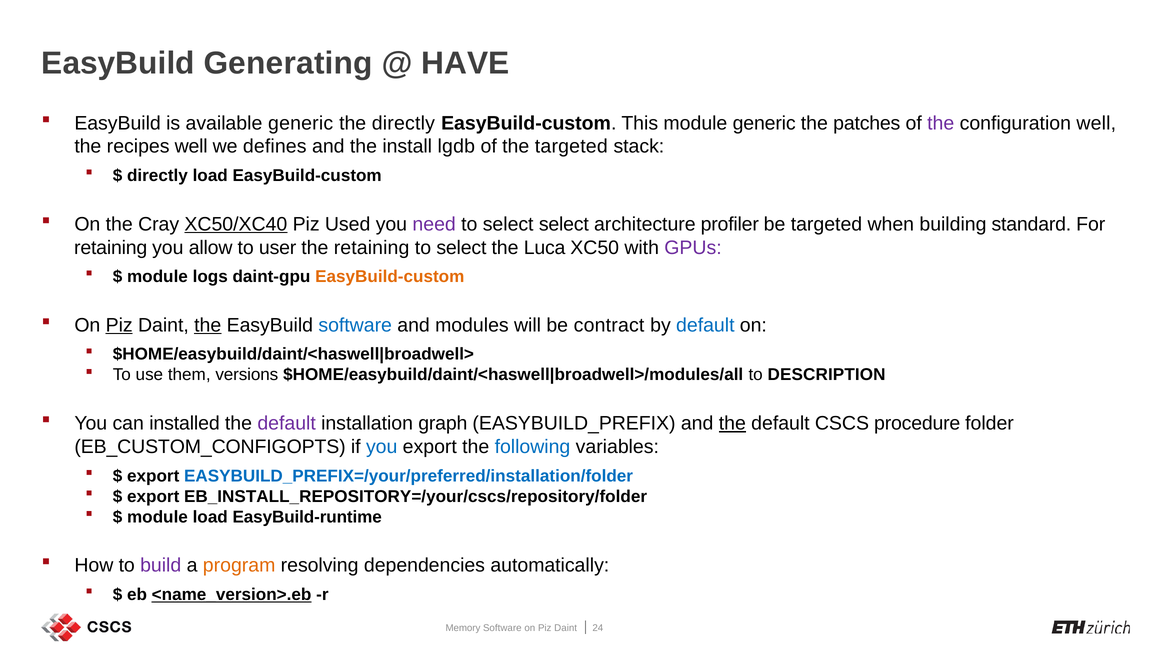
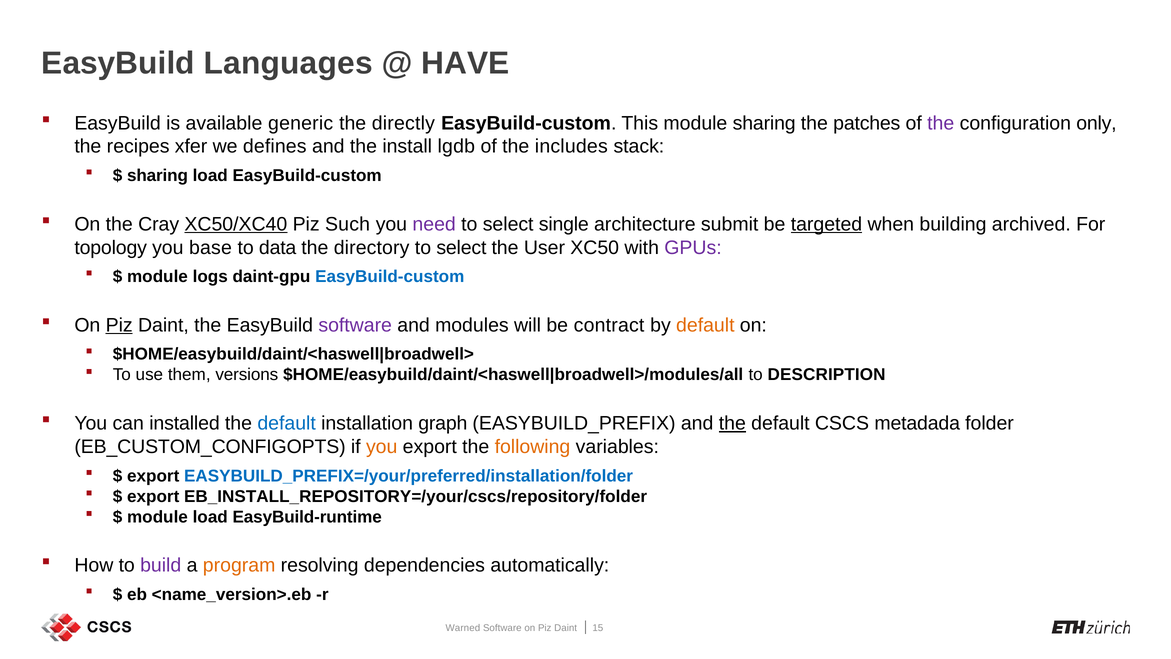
Generating: Generating -> Languages
module generic: generic -> sharing
configuration well: well -> only
recipes well: well -> xfer
the targeted: targeted -> includes
directly at (157, 176): directly -> sharing
Used: Used -> Such
select select: select -> single
profiler: profiler -> submit
targeted at (826, 224) underline: none -> present
standard: standard -> archived
retaining at (111, 247): retaining -> topology
allow: allow -> base
user: user -> data
the retaining: retaining -> directory
Luca: Luca -> User
EasyBuild-custom at (390, 277) colour: orange -> blue
the at (208, 325) underline: present -> none
software at (355, 325) colour: blue -> purple
default at (705, 325) colour: blue -> orange
default at (287, 423) colour: purple -> blue
procedure: procedure -> metadada
you at (382, 447) colour: blue -> orange
following colour: blue -> orange
<name_version>.eb underline: present -> none
Memory: Memory -> Warned
24: 24 -> 15
